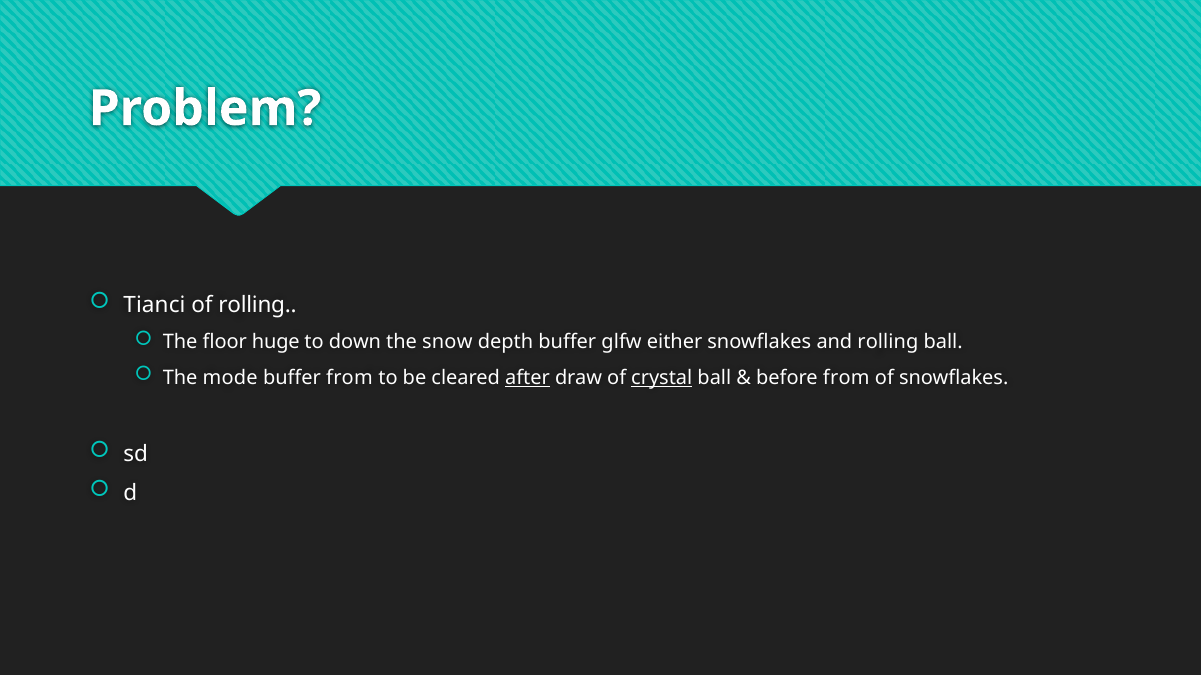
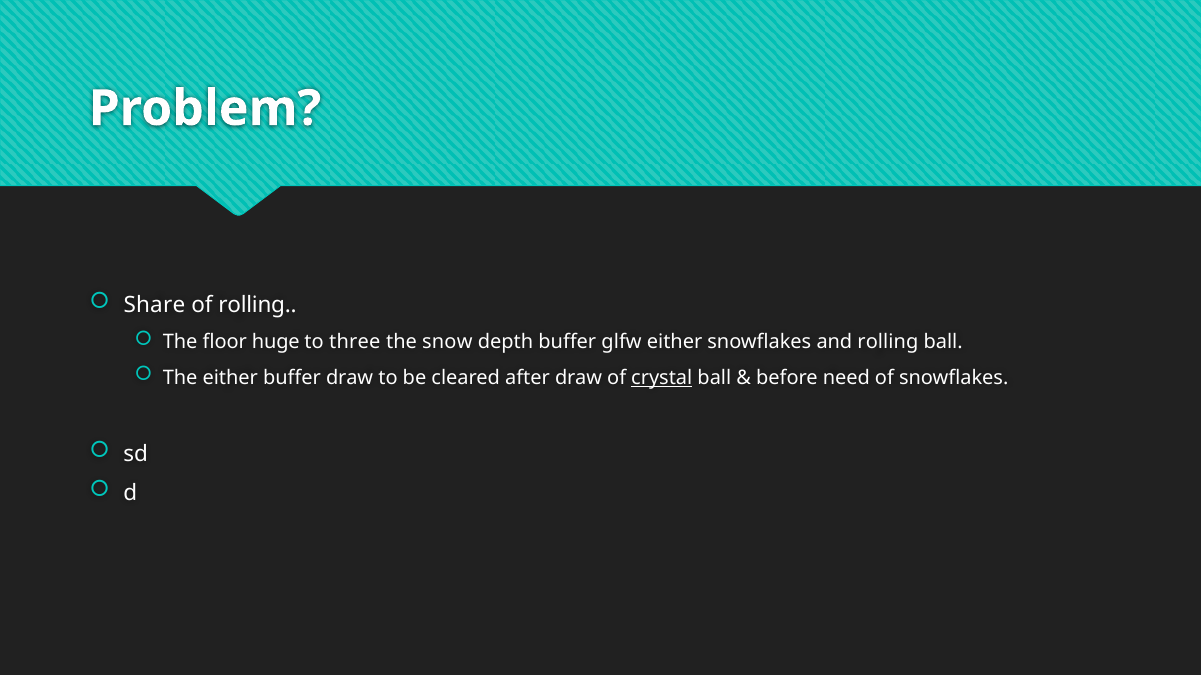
Tianci: Tianci -> Share
down: down -> three
The mode: mode -> either
buffer from: from -> draw
after underline: present -> none
before from: from -> need
